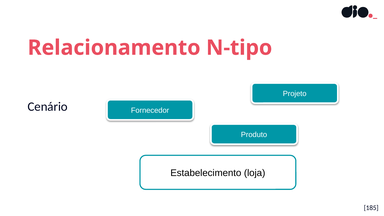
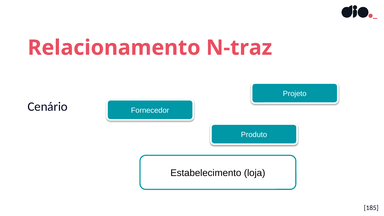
N-tipo: N-tipo -> N-traz
